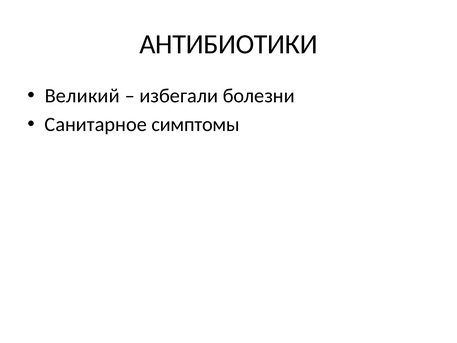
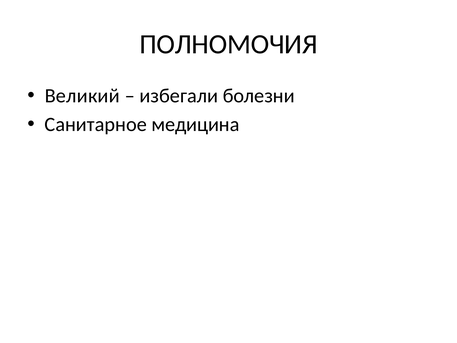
АНТИБИОТИКИ: АНТИБИОТИКИ -> ПОЛНОМОЧИЯ
симптомы: симптомы -> медицина
